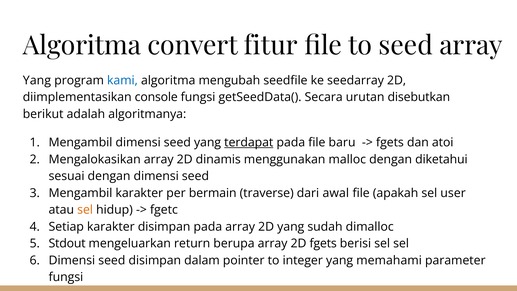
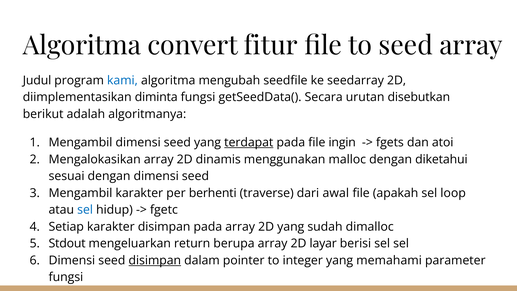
Yang at (37, 80): Yang -> Judul
console: console -> diminta
baru: baru -> ingin
bermain: bermain -> berhenti
user: user -> loop
sel at (85, 210) colour: orange -> blue
2D fgets: fgets -> layar
disimpan at (155, 260) underline: none -> present
